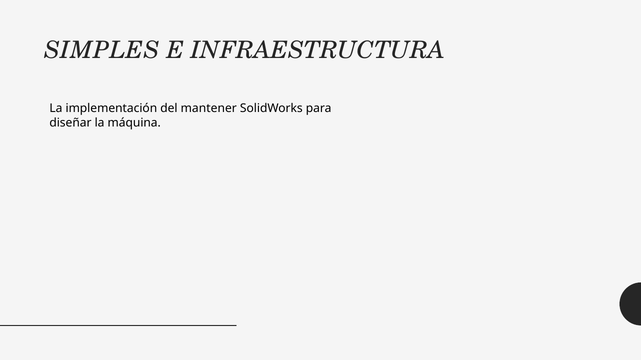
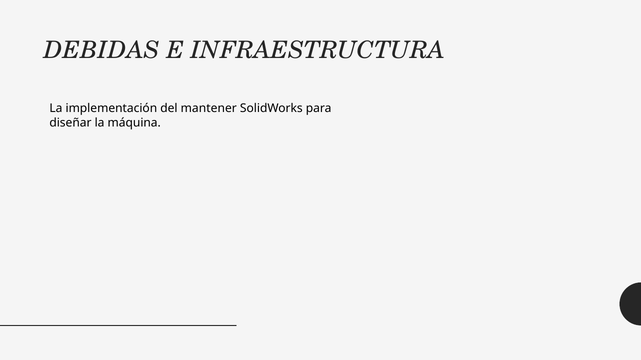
SIMPLES: SIMPLES -> DEBIDAS
